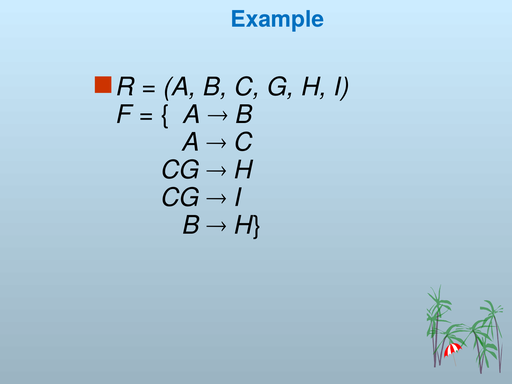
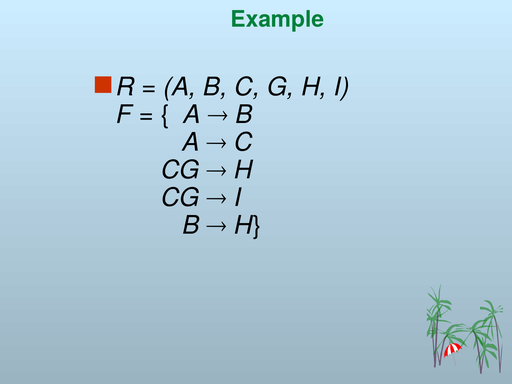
Example colour: blue -> green
